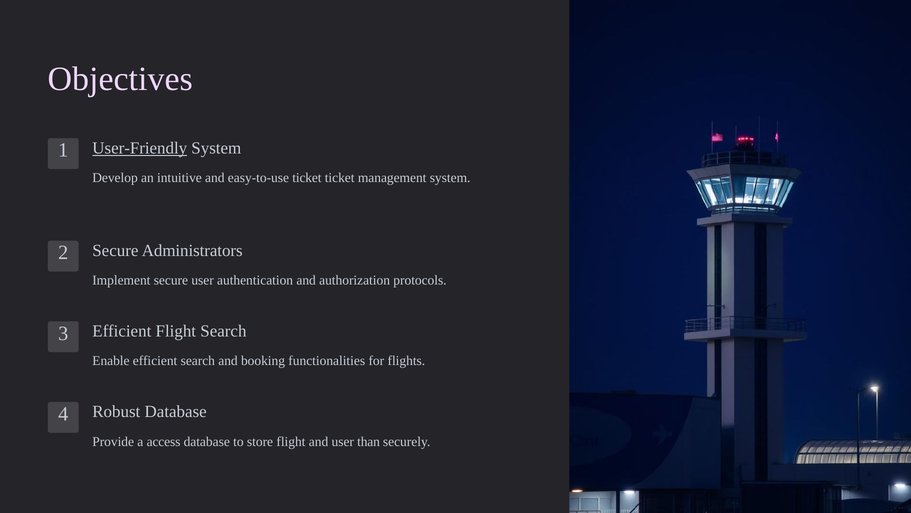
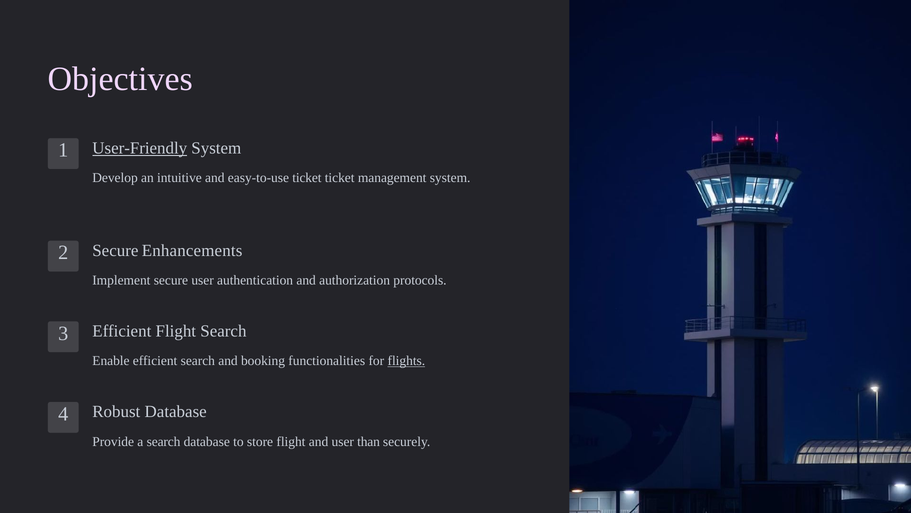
Administrators: Administrators -> Enhancements
flights underline: none -> present
a access: access -> search
